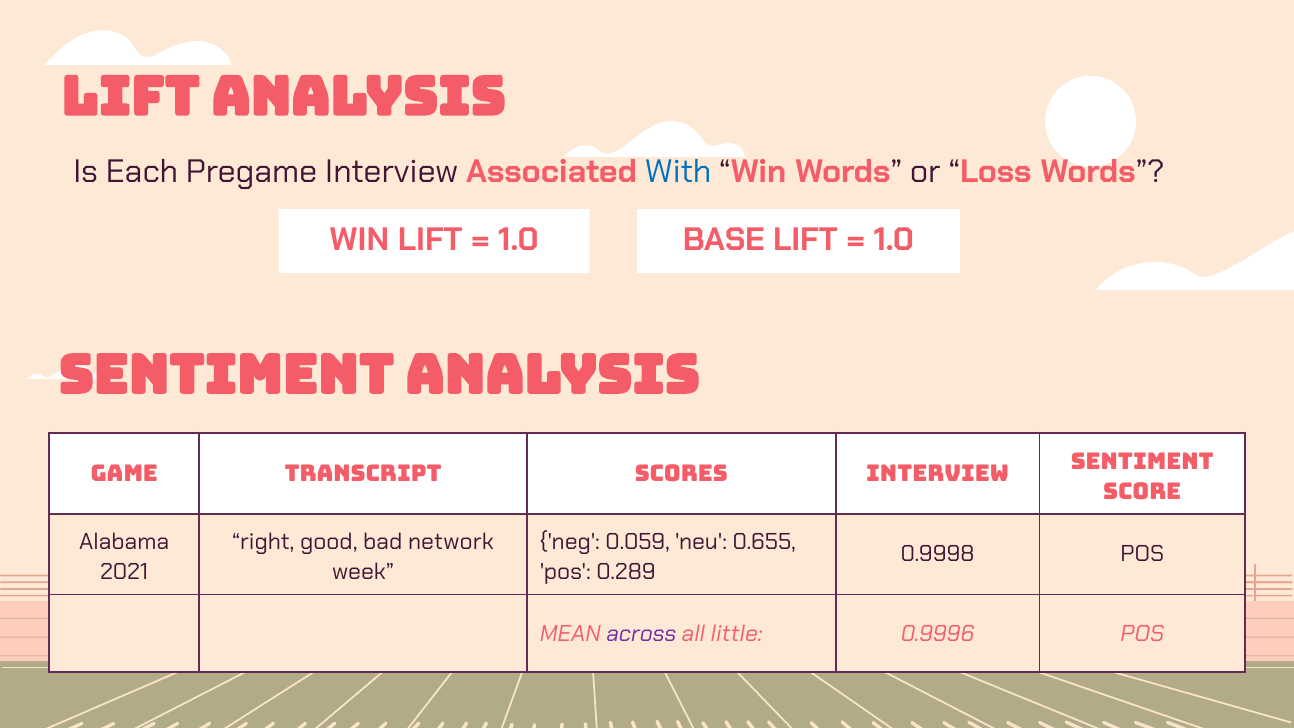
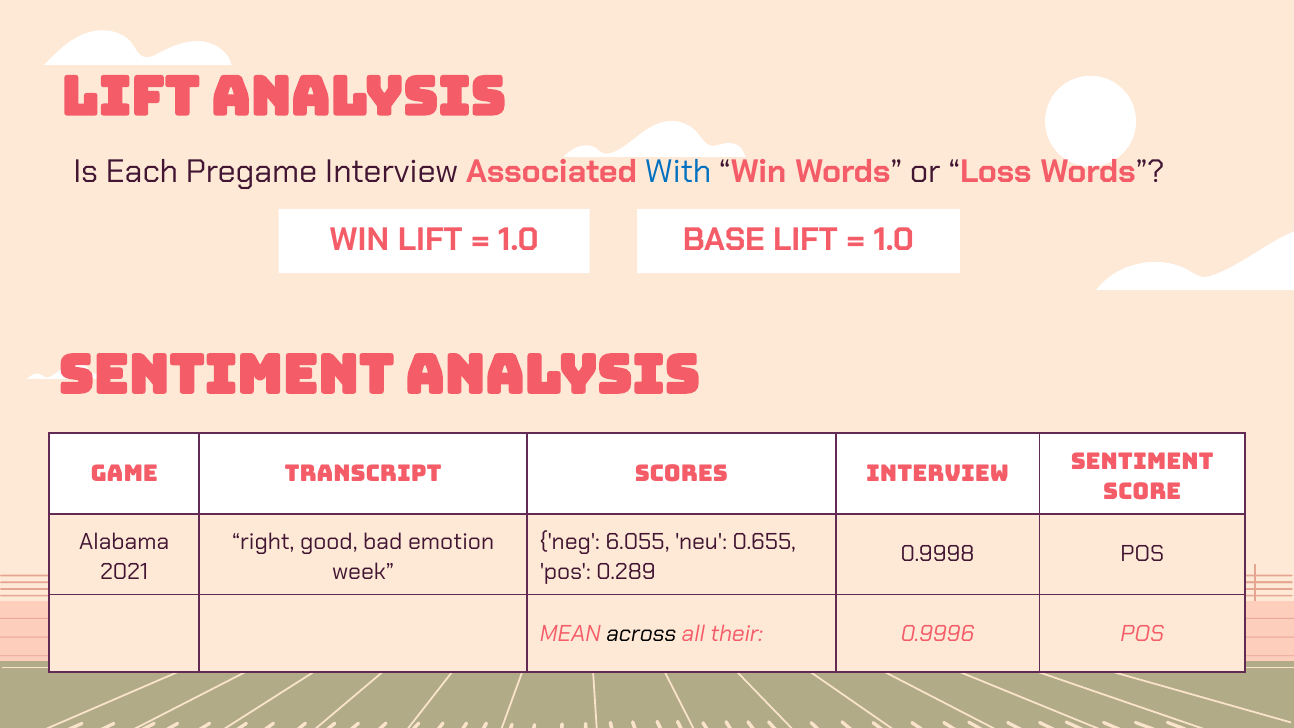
network: network -> emotion
0.059: 0.059 -> 6.055
across colour: purple -> black
little: little -> their
